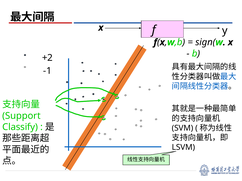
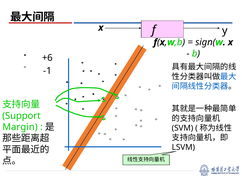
+2: +2 -> +6
Classify: Classify -> Margin
